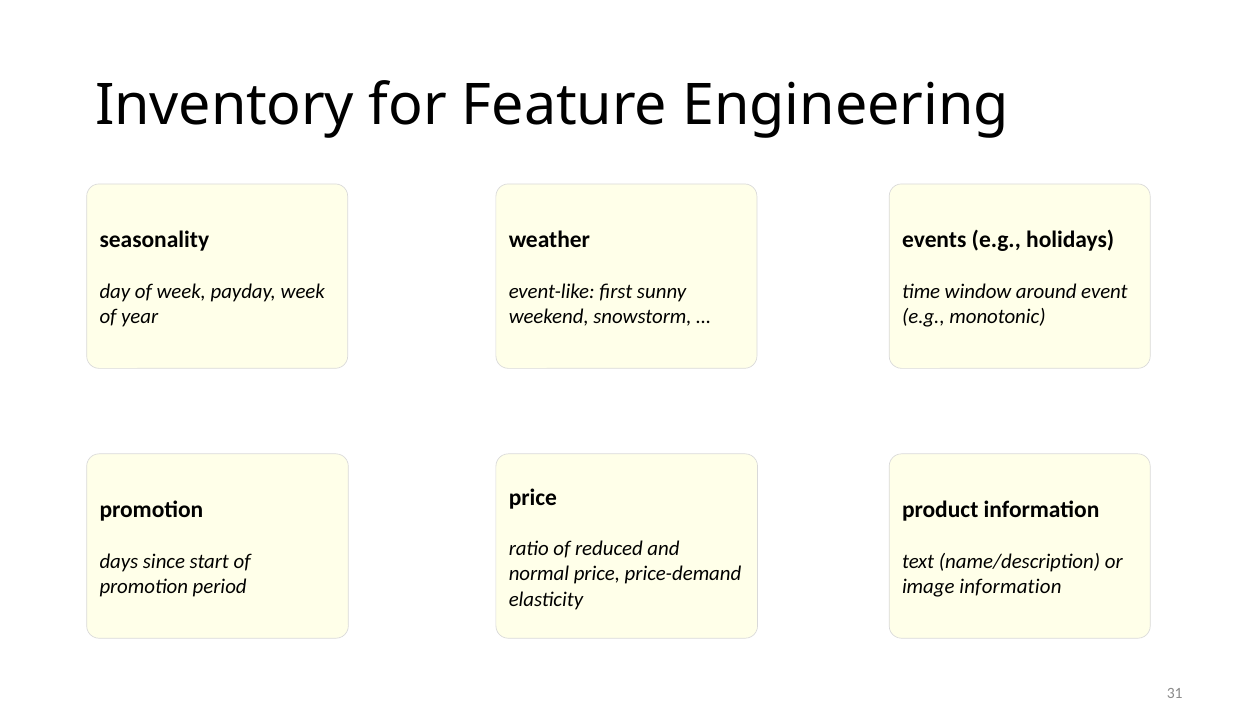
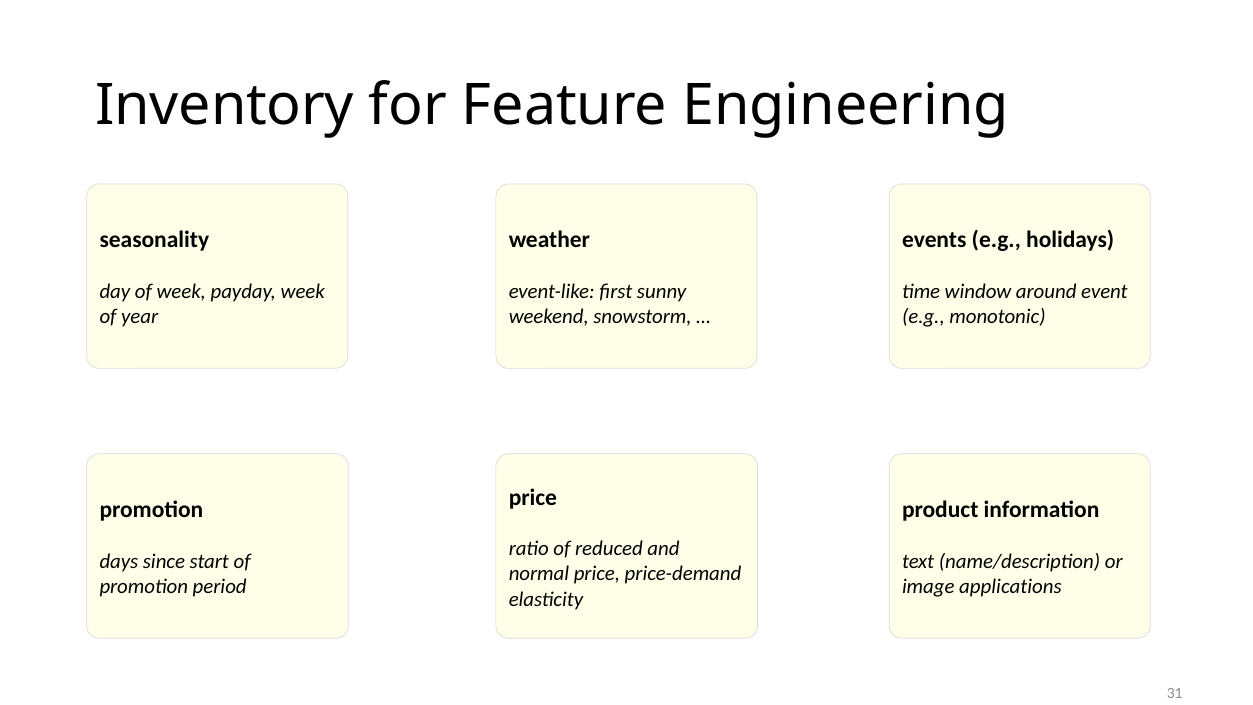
image information: information -> applications
